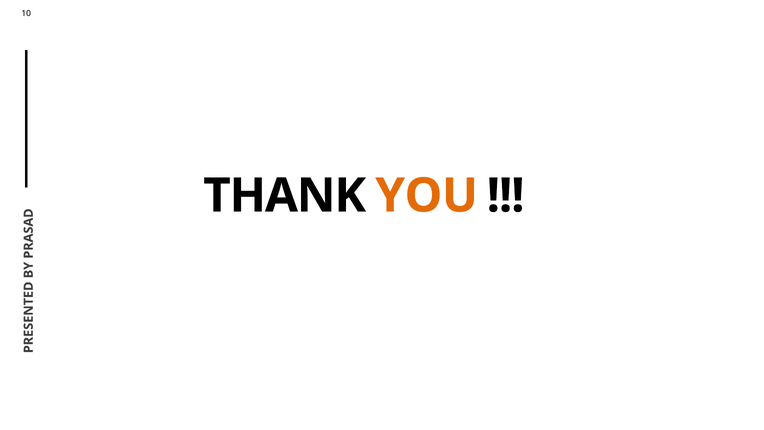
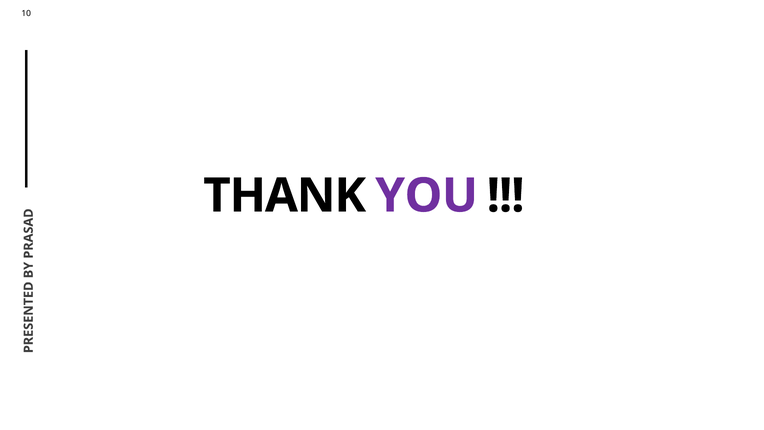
YOU colour: orange -> purple
